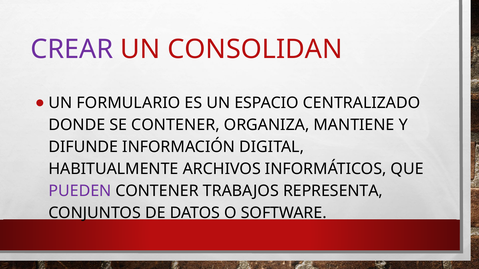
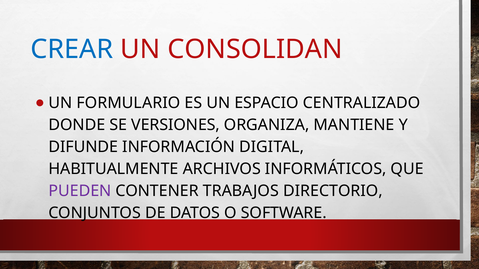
CREAR colour: purple -> blue
SE CONTENER: CONTENER -> VERSIONES
REPRESENTA: REPRESENTA -> DIRECTORIO
